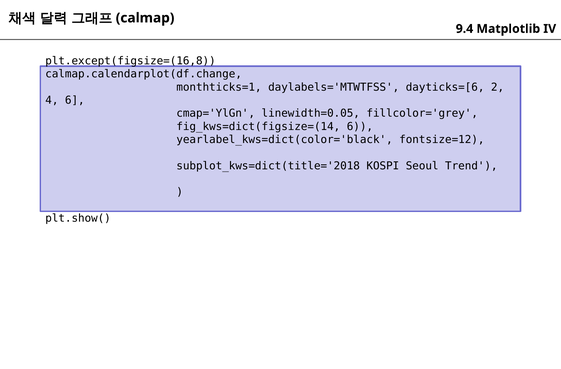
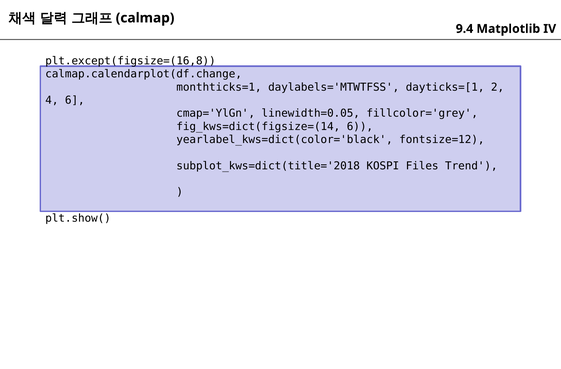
dayticks=[6: dayticks=[6 -> dayticks=[1
Seoul: Seoul -> Files
